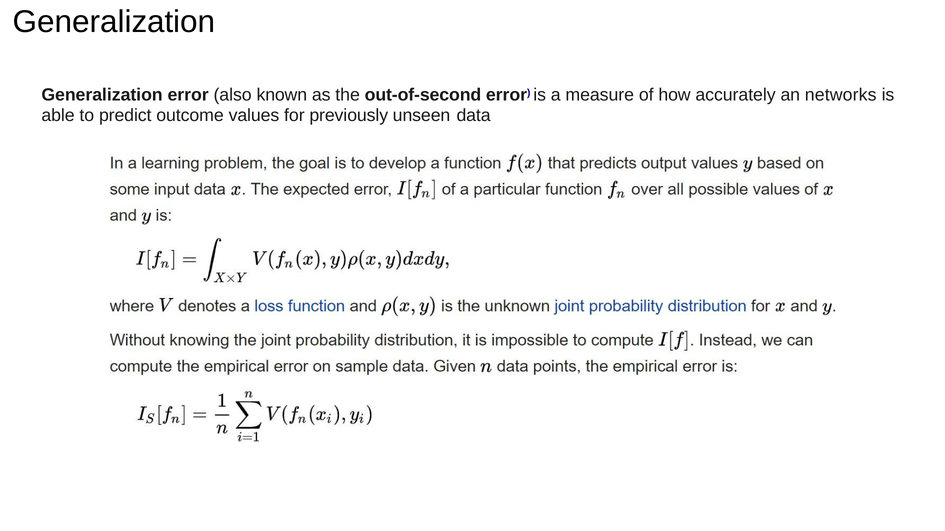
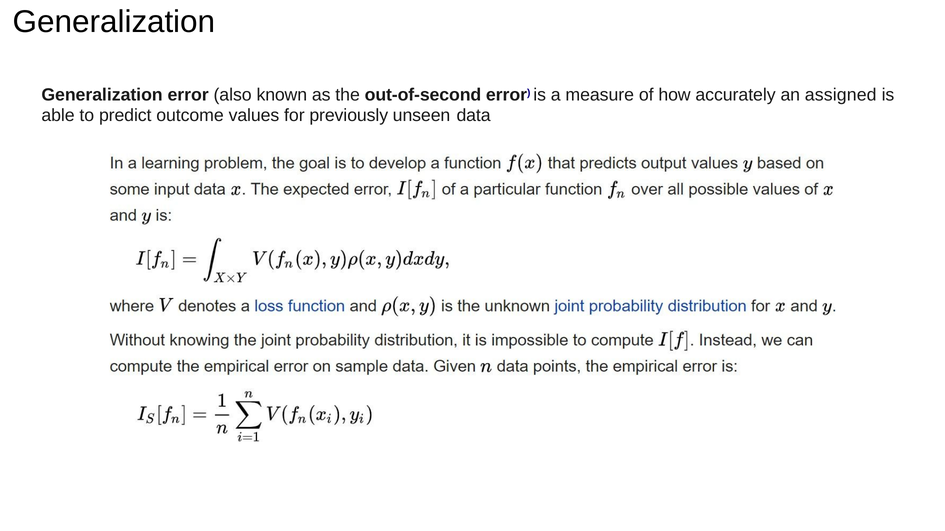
networks: networks -> assigned
